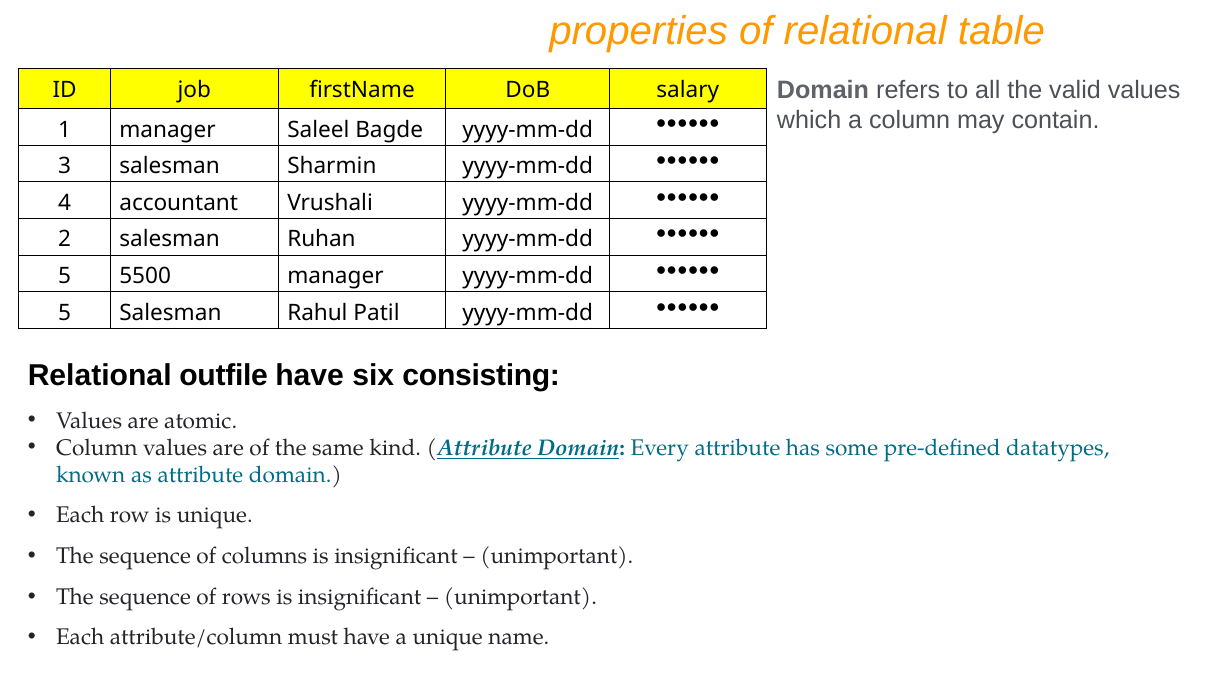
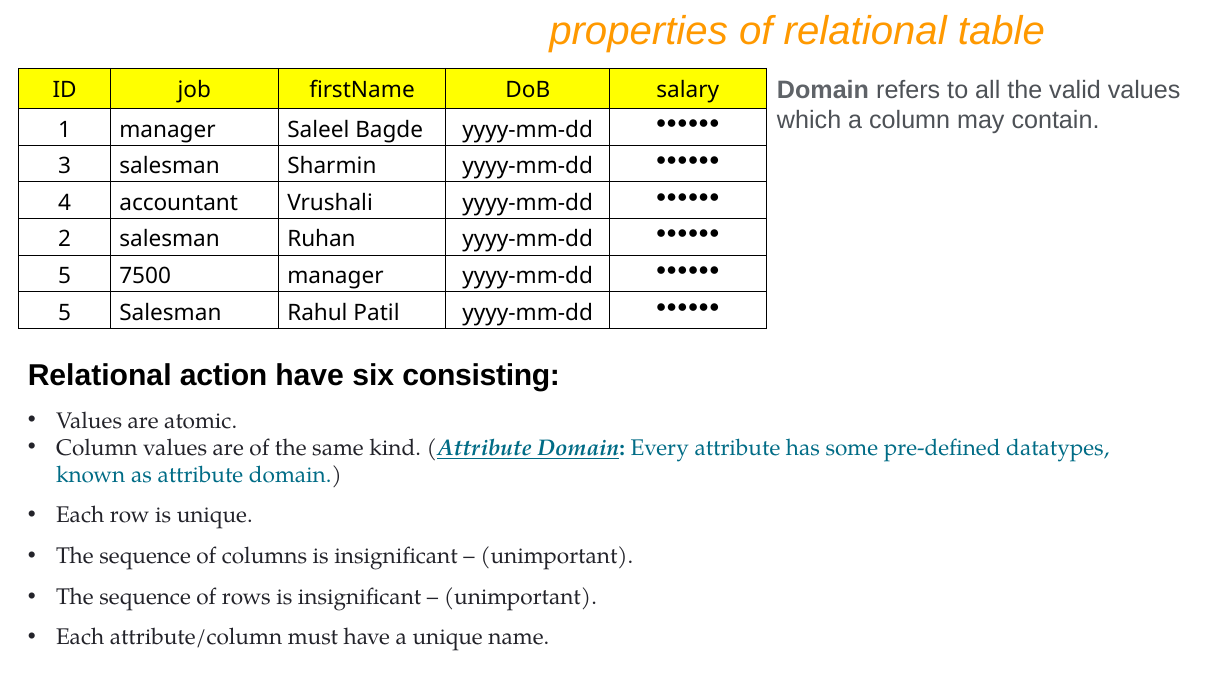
5500: 5500 -> 7500
outfile: outfile -> action
